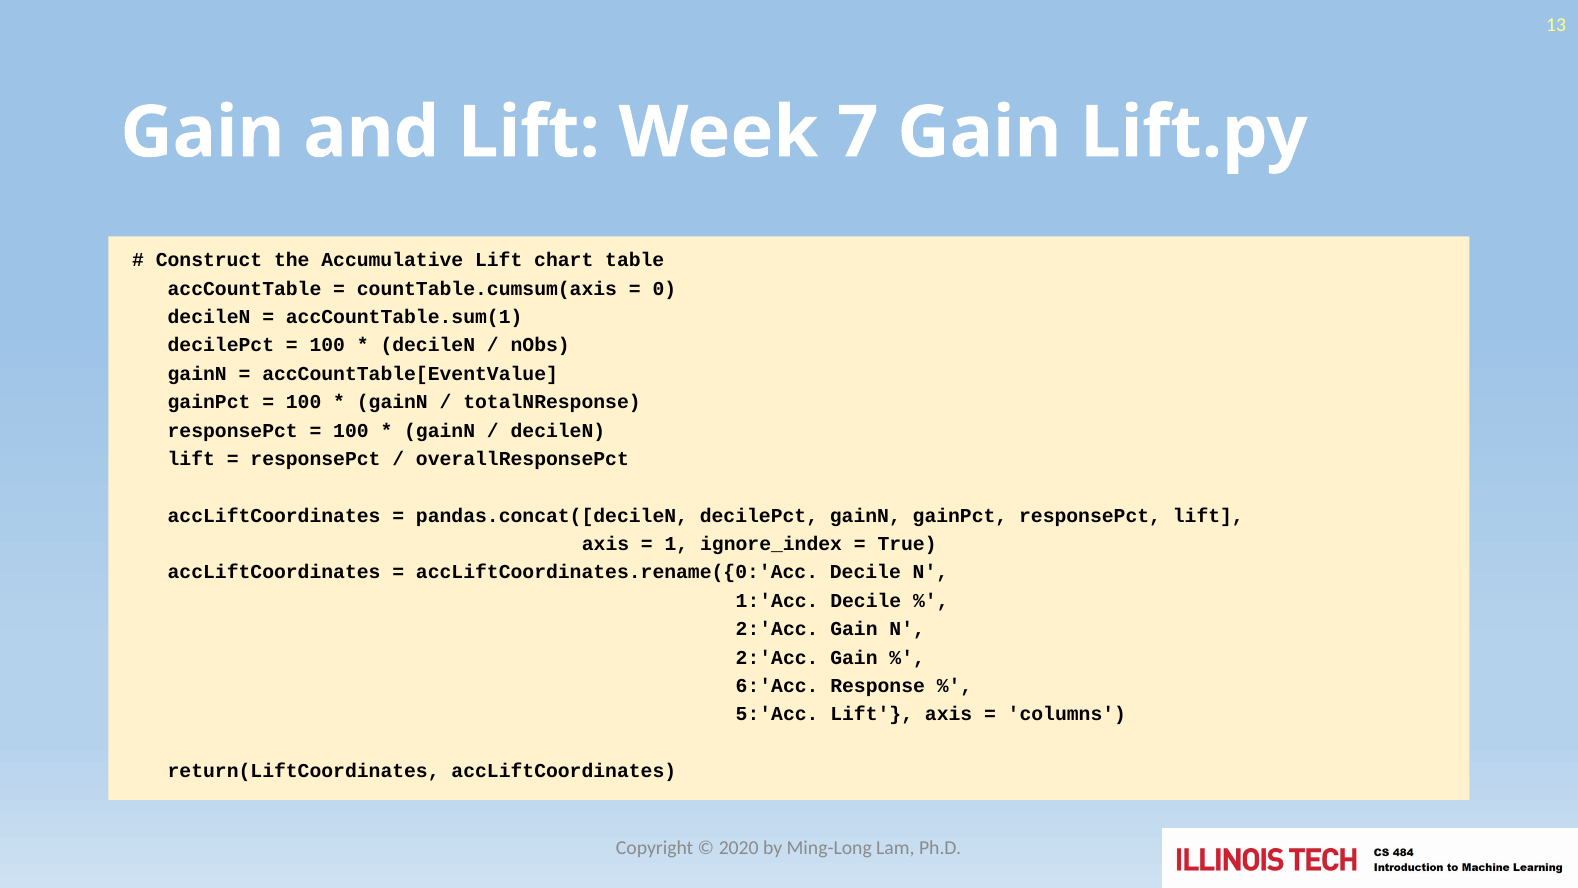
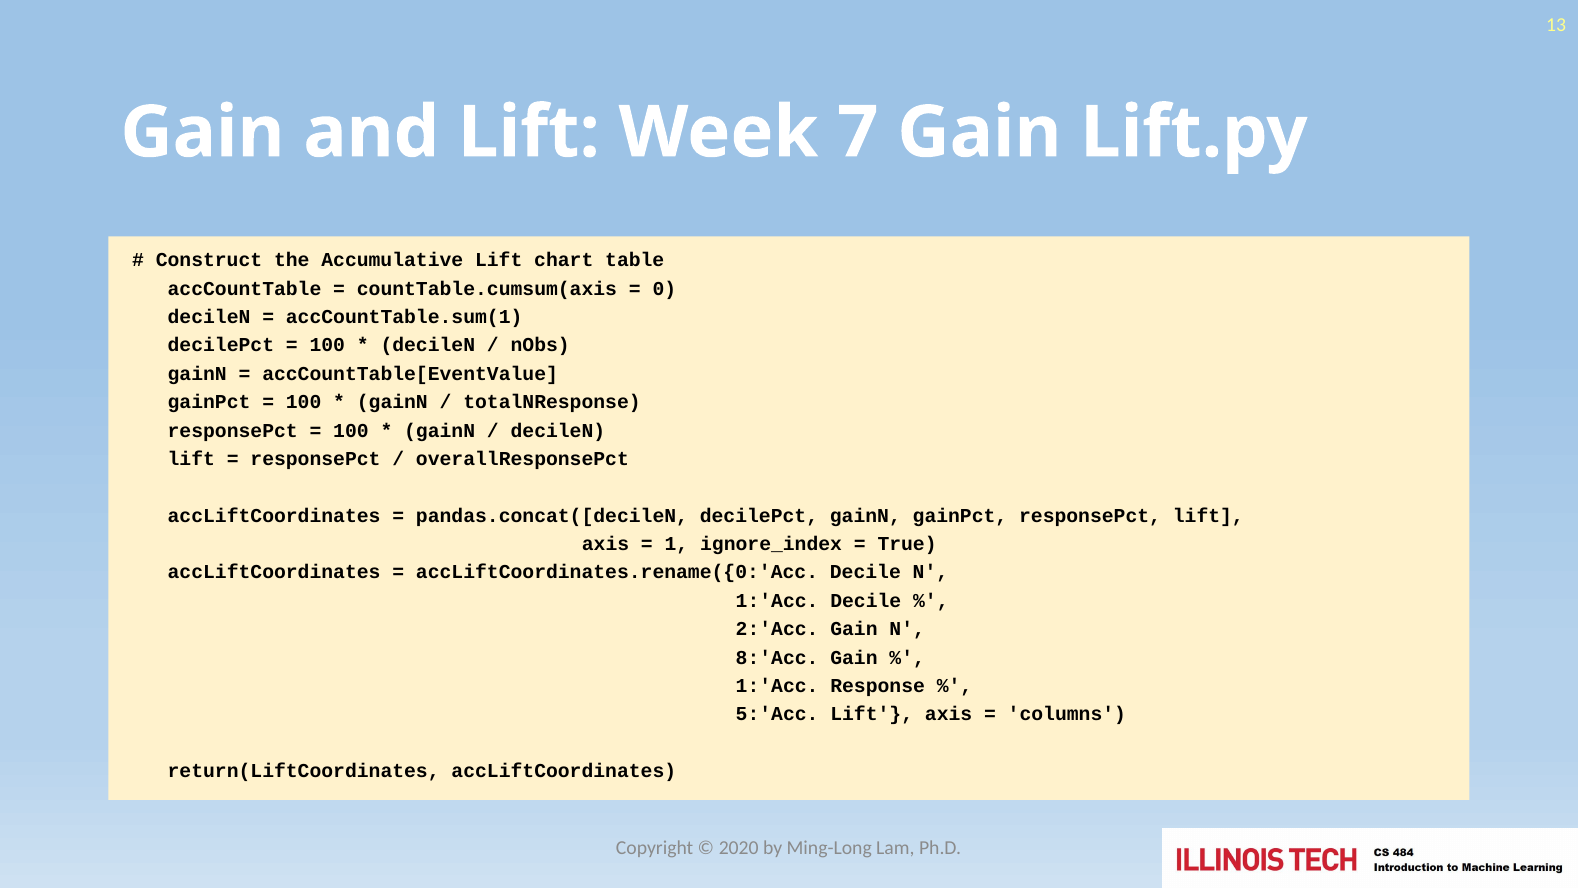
2:'Acc at (777, 657): 2:'Acc -> 8:'Acc
6:'Acc at (777, 686): 6:'Acc -> 1:'Acc
